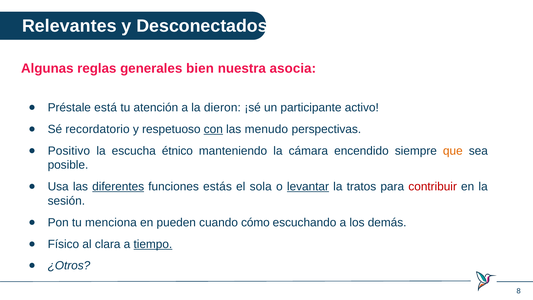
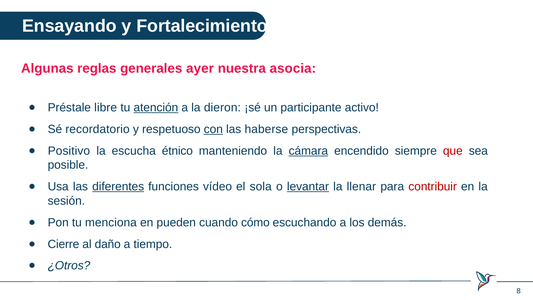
Relevantes: Relevantes -> Ensayando
Desconectados: Desconectados -> Fortalecimiento
bien: bien -> ayer
está: está -> libre
atención underline: none -> present
menudo: menudo -> haberse
cámara underline: none -> present
que colour: orange -> red
estás: estás -> vídeo
tratos: tratos -> llenar
Físico: Físico -> Cierre
clara: clara -> daño
tiempo underline: present -> none
